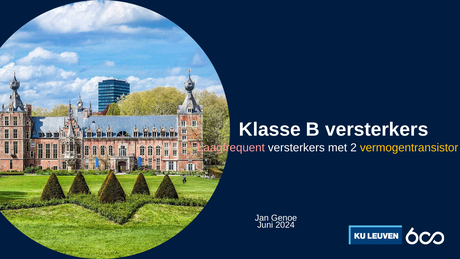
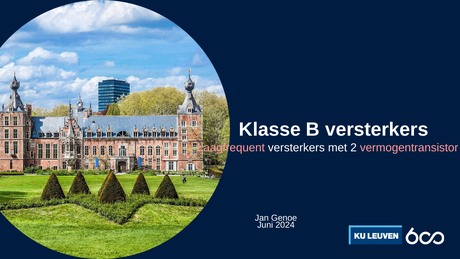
vermogentransistor colour: yellow -> pink
